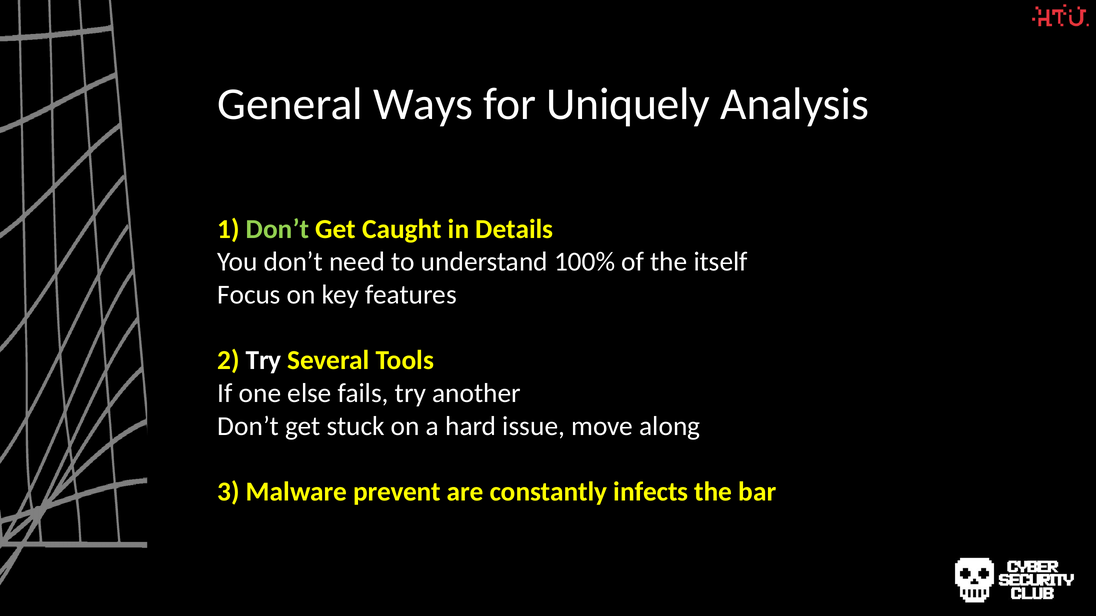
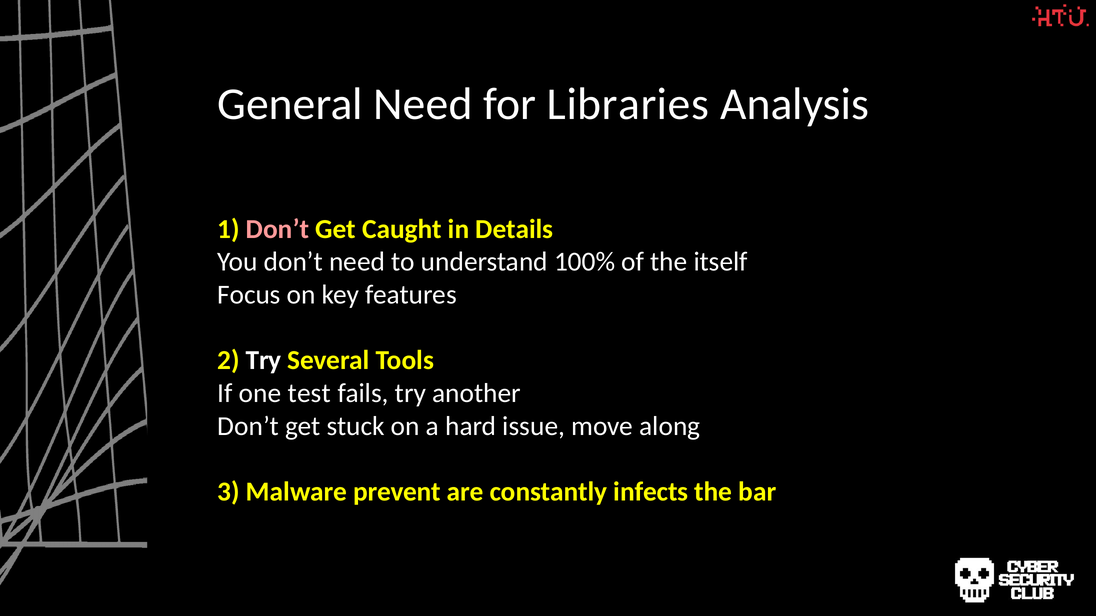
General Ways: Ways -> Need
Uniquely: Uniquely -> Libraries
Don’t at (278, 229) colour: light green -> pink
else: else -> test
